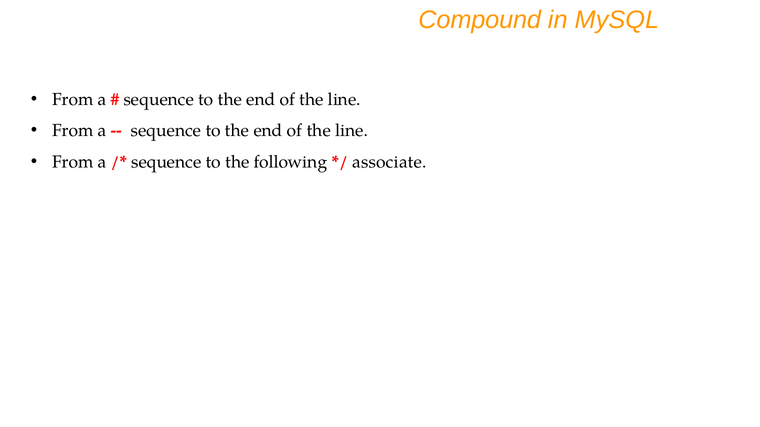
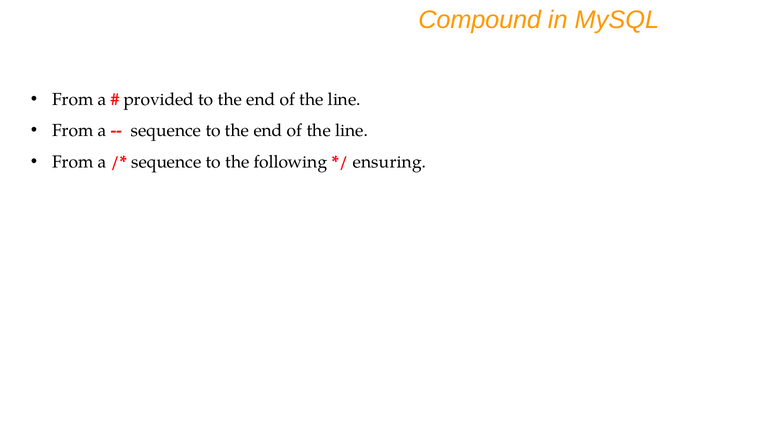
sequence at (159, 99): sequence -> provided
associate: associate -> ensuring
